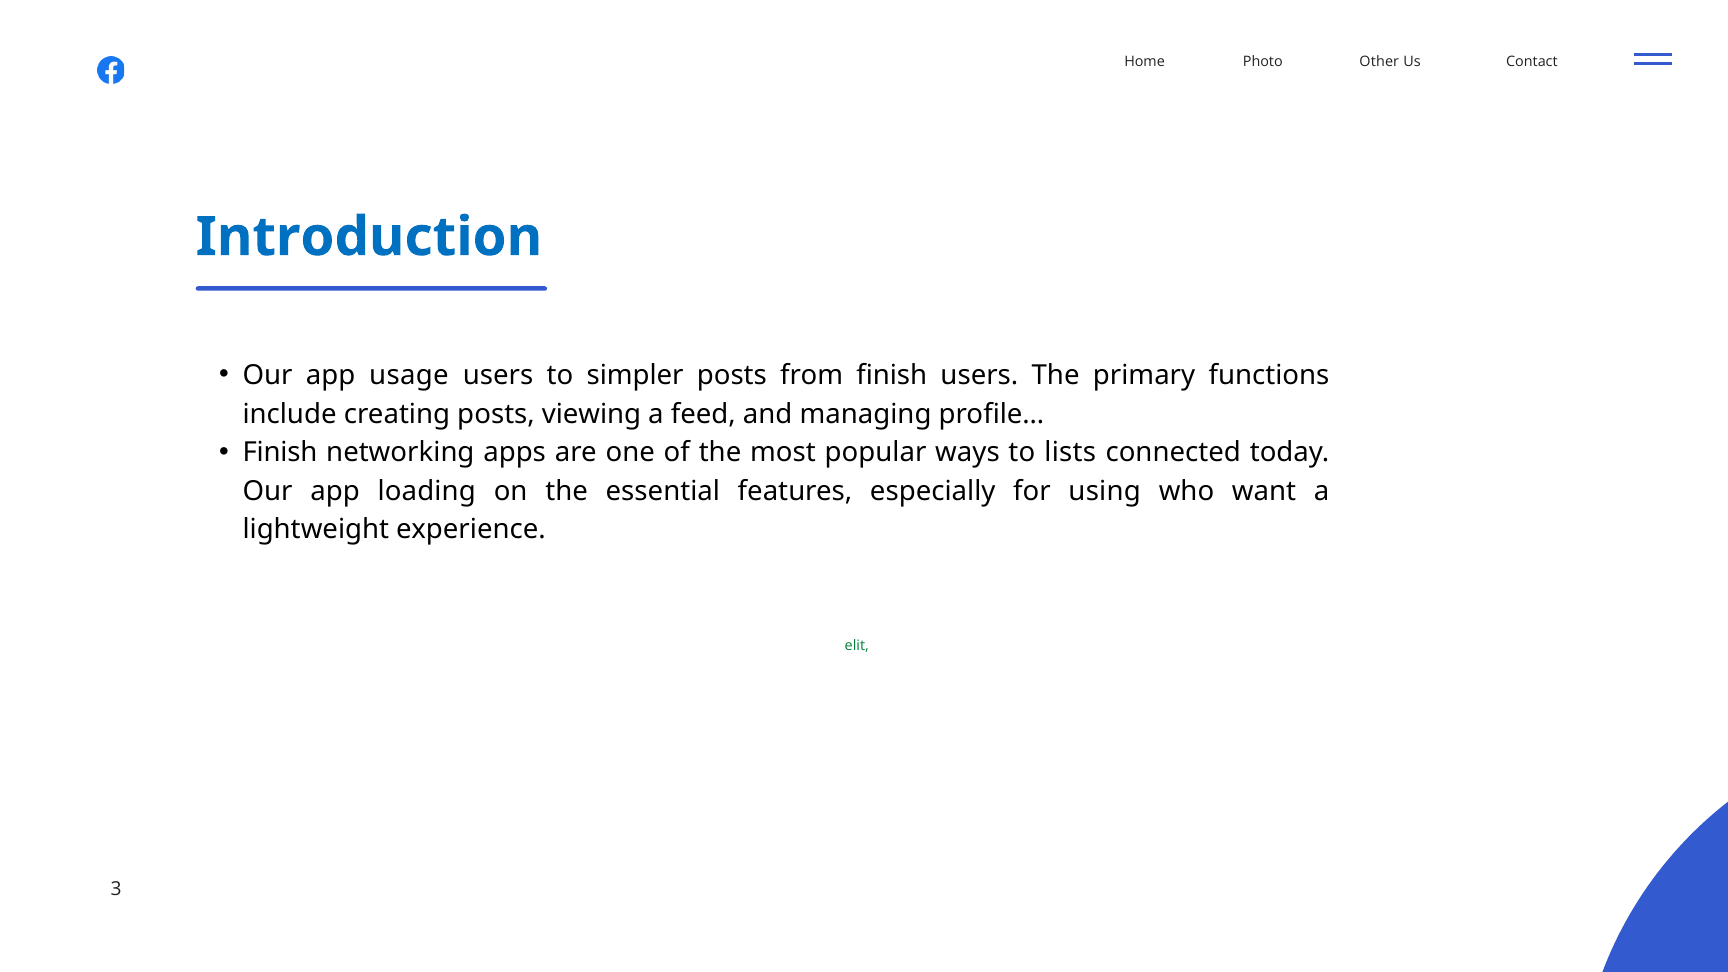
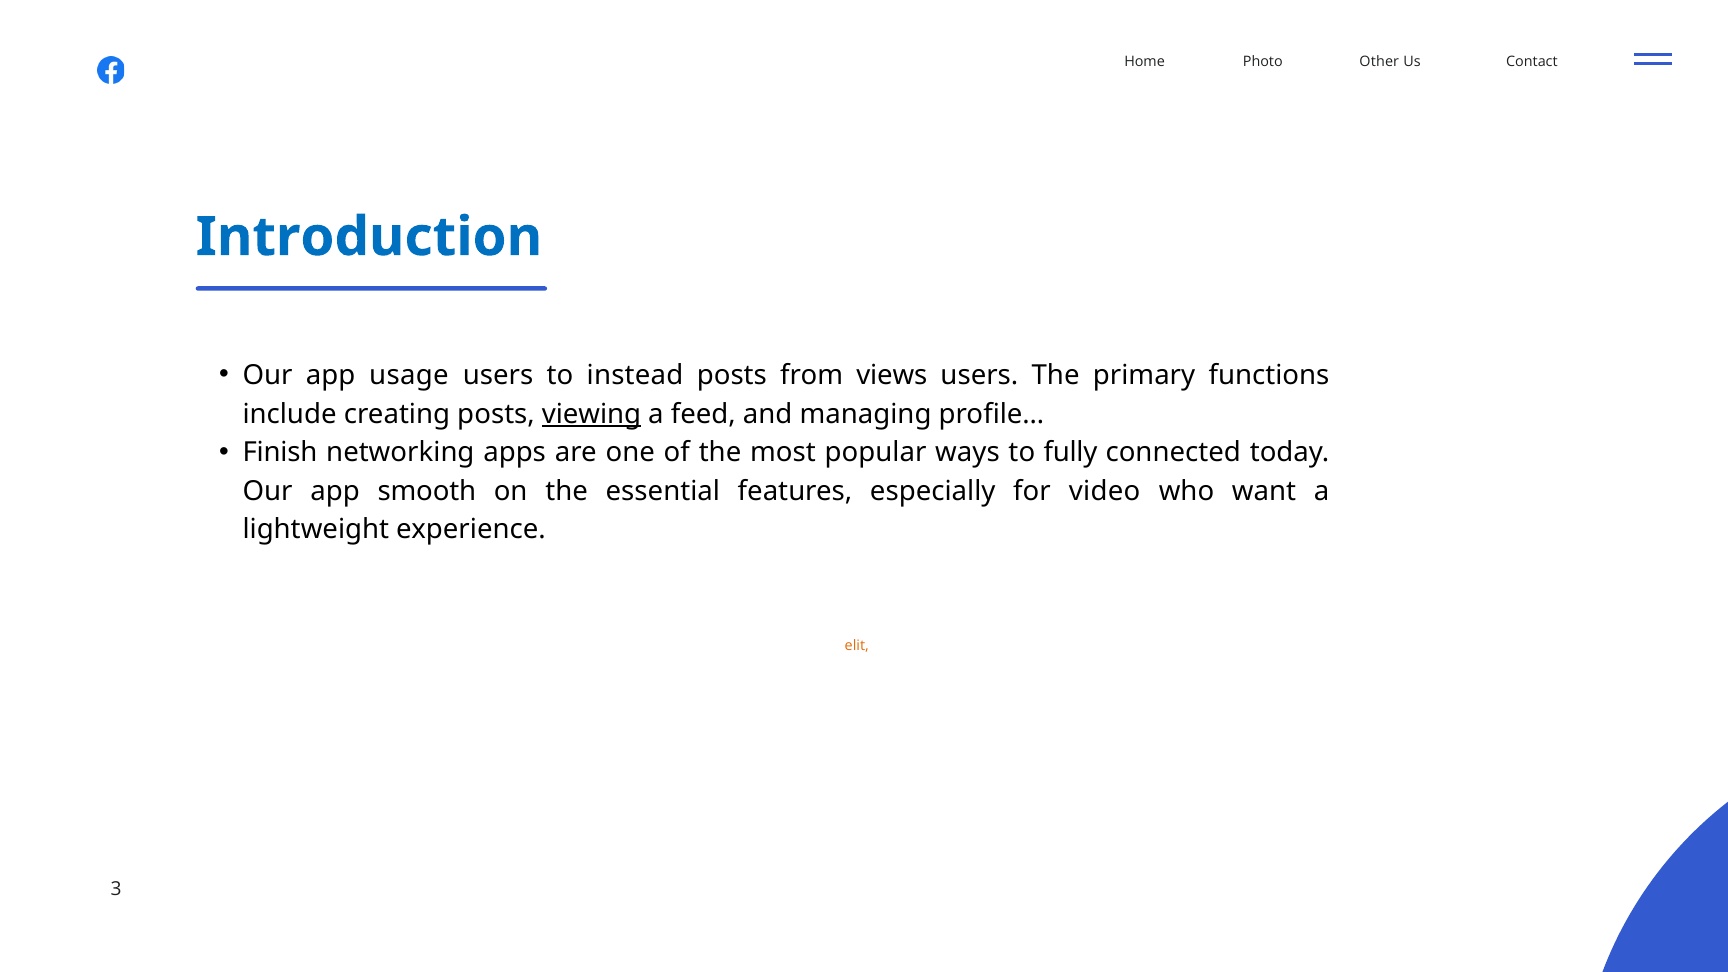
simpler: simpler -> instead
from finish: finish -> views
viewing underline: none -> present
lists: lists -> fully
loading: loading -> smooth
using: using -> video
elit colour: green -> orange
